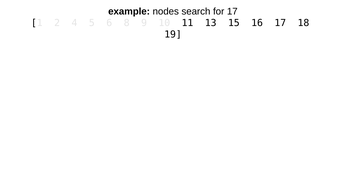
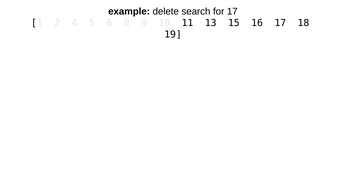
nodes: nodes -> delete
